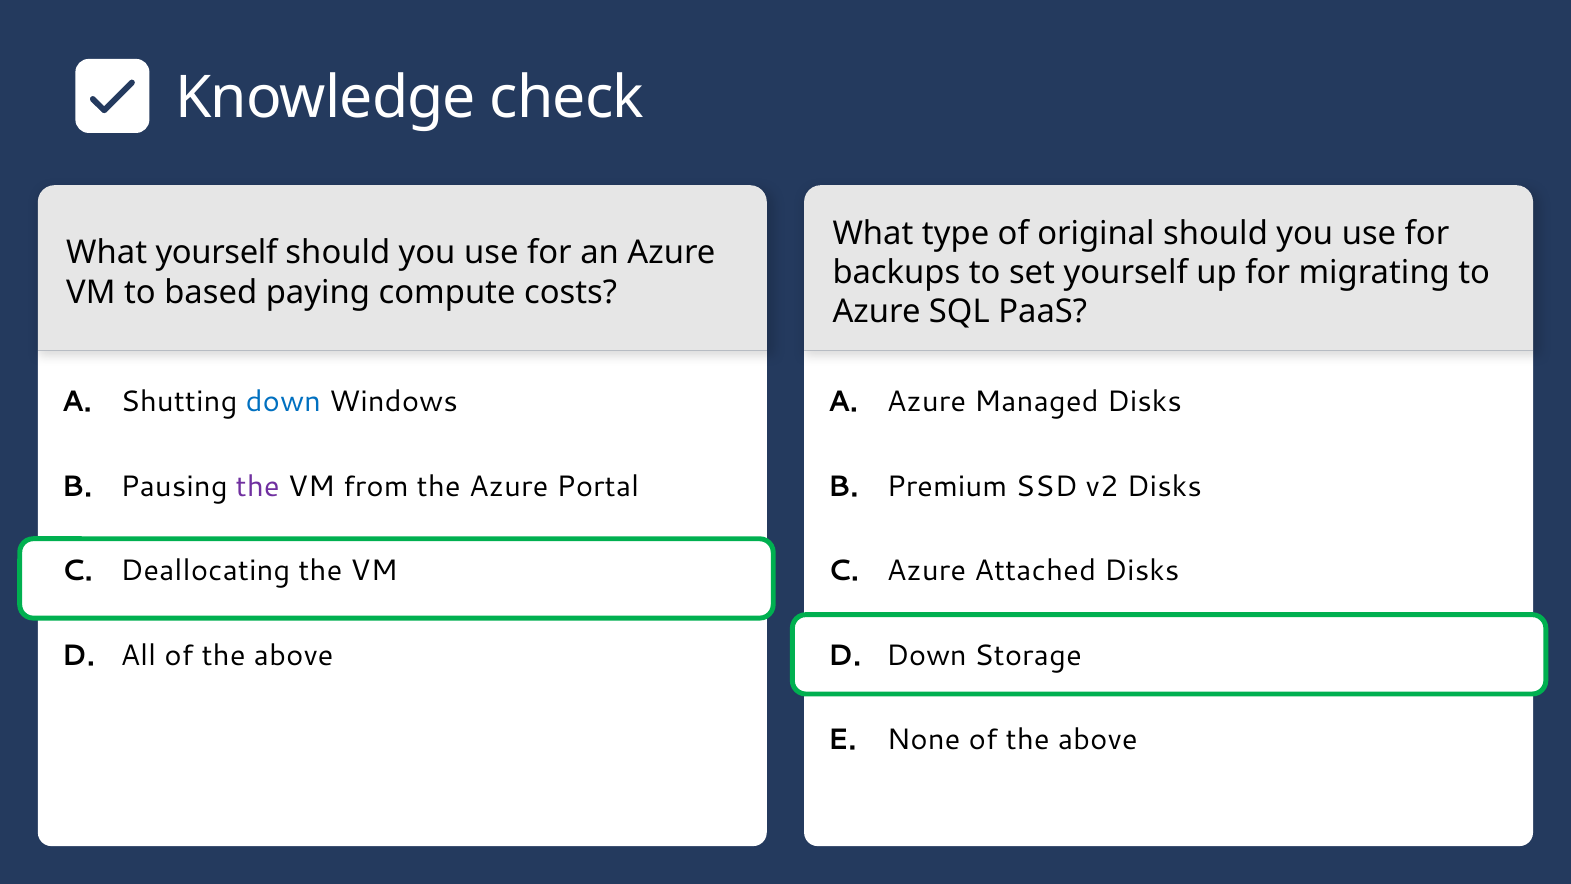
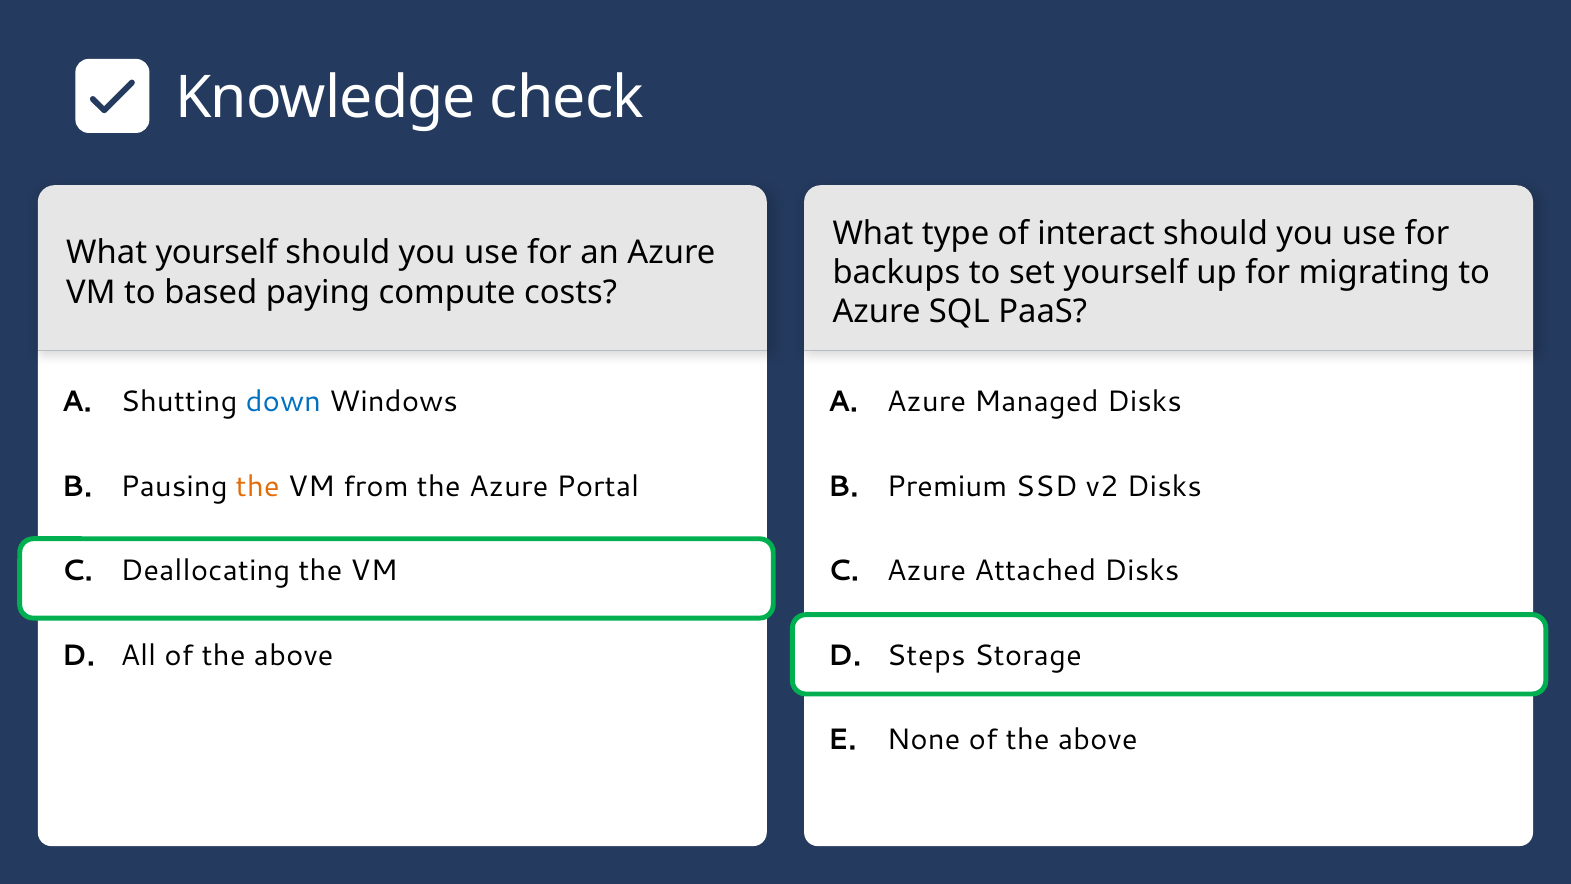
original: original -> interact
the at (258, 486) colour: purple -> orange
Down at (927, 655): Down -> Steps
